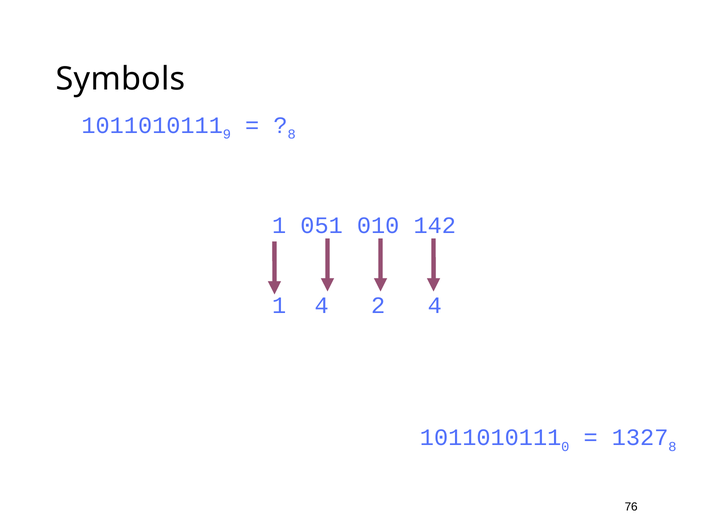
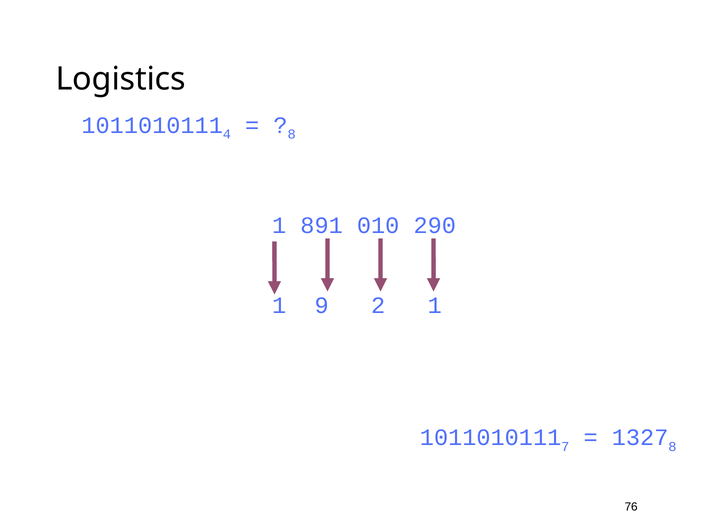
Symbols: Symbols -> Logistics
9: 9 -> 4
051: 051 -> 891
142: 142 -> 290
1 4: 4 -> 9
2 4: 4 -> 1
0: 0 -> 7
